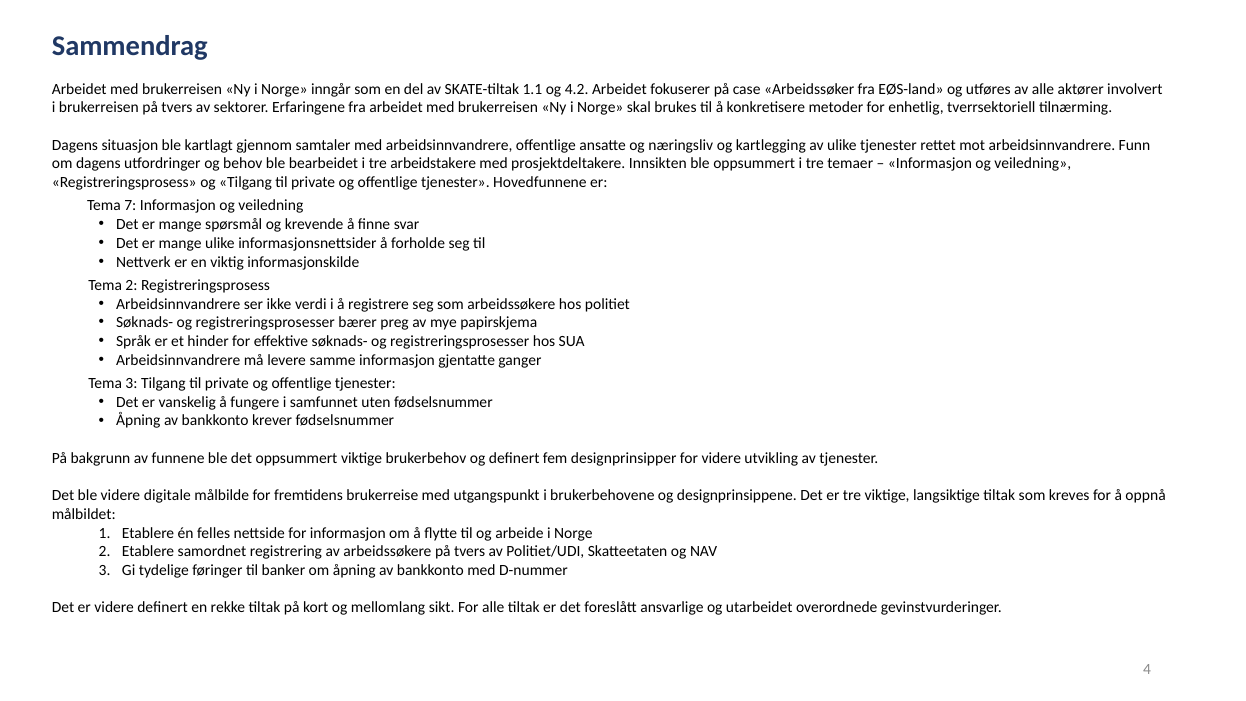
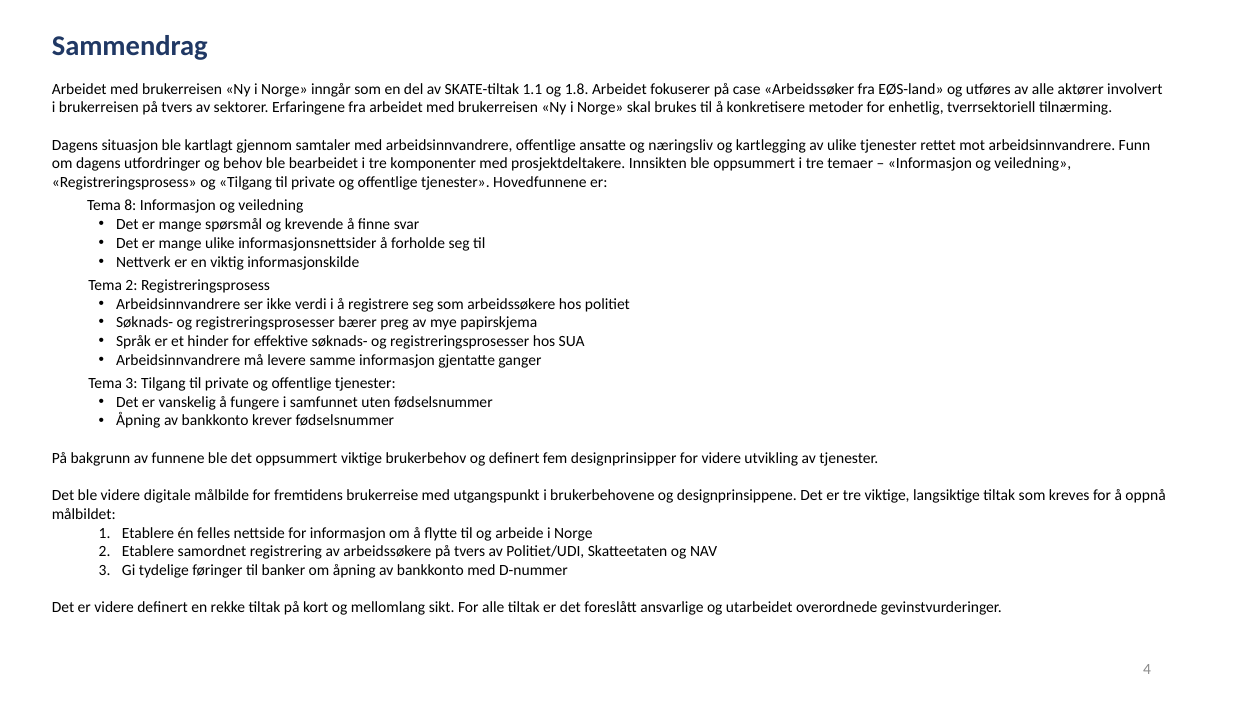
4.2: 4.2 -> 1.8
arbeidstakere: arbeidstakere -> komponenter
7: 7 -> 8
